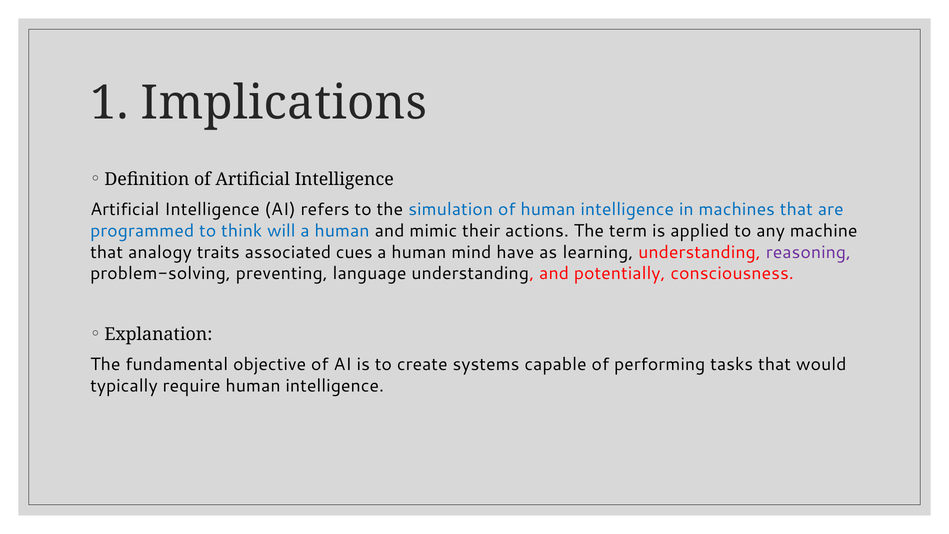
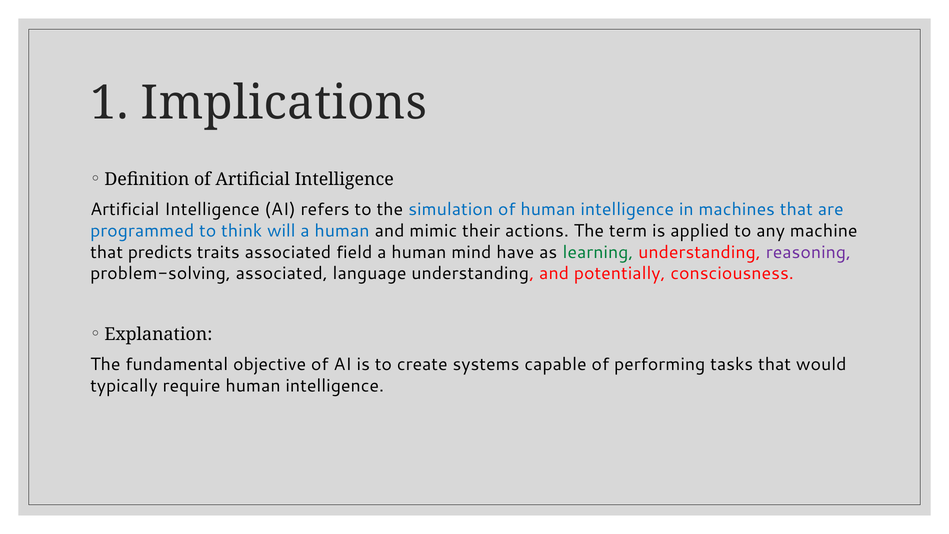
analogy: analogy -> predicts
cues: cues -> field
learning colour: black -> green
problem-solving preventing: preventing -> associated
